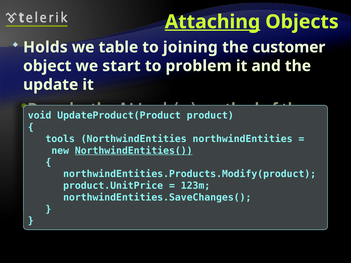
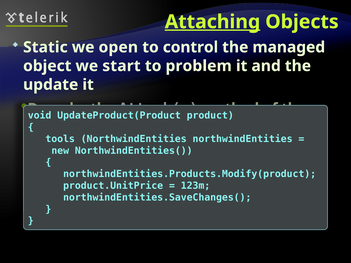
Holds: Holds -> Static
table: table -> open
joining: joining -> control
customer: customer -> managed
NorthwindEntities( underline: present -> none
